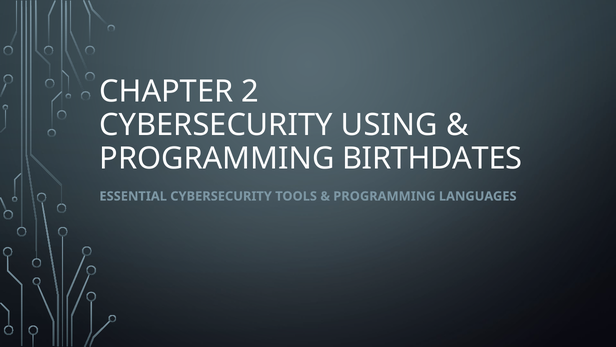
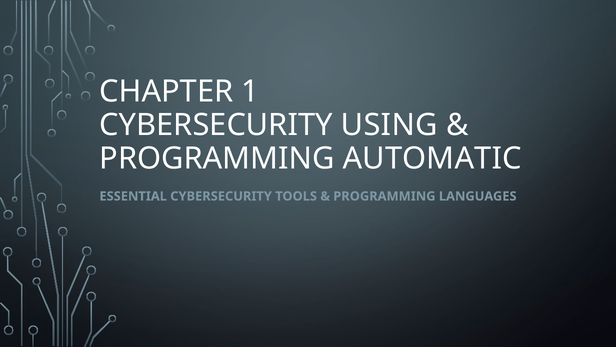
2: 2 -> 1
BIRTHDATES: BIRTHDATES -> AUTOMATIC
